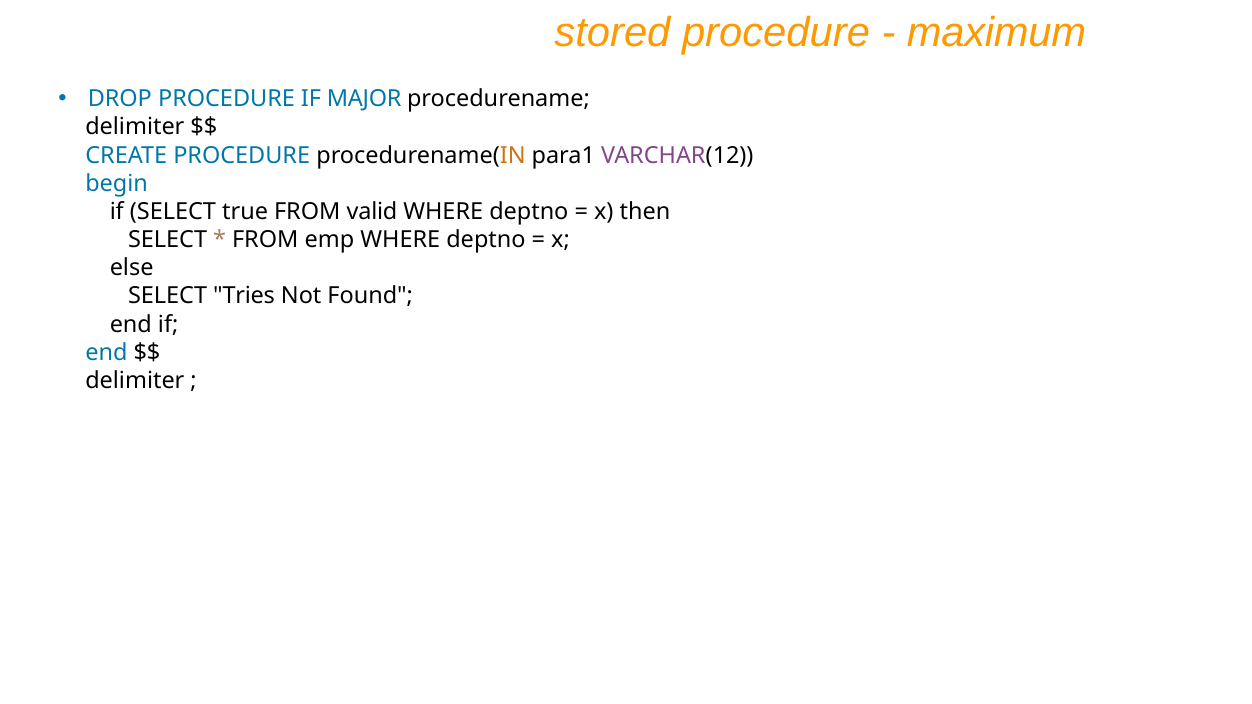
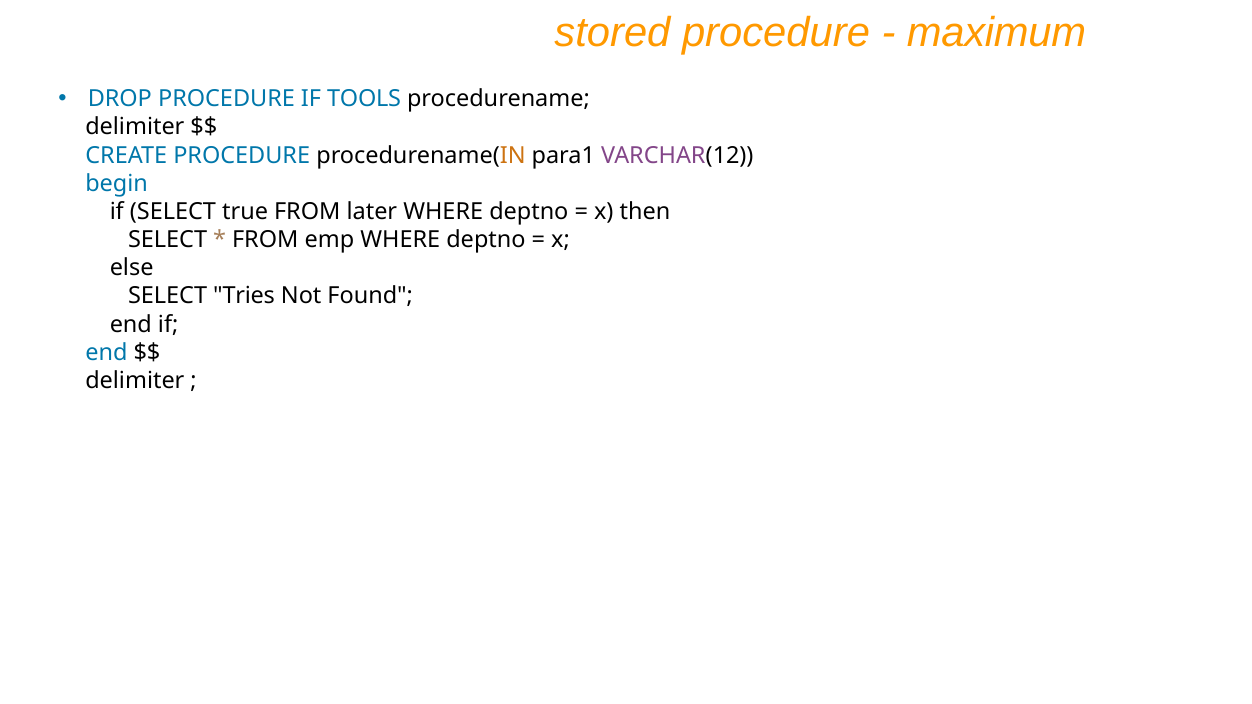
MAJOR: MAJOR -> TOOLS
valid: valid -> later
